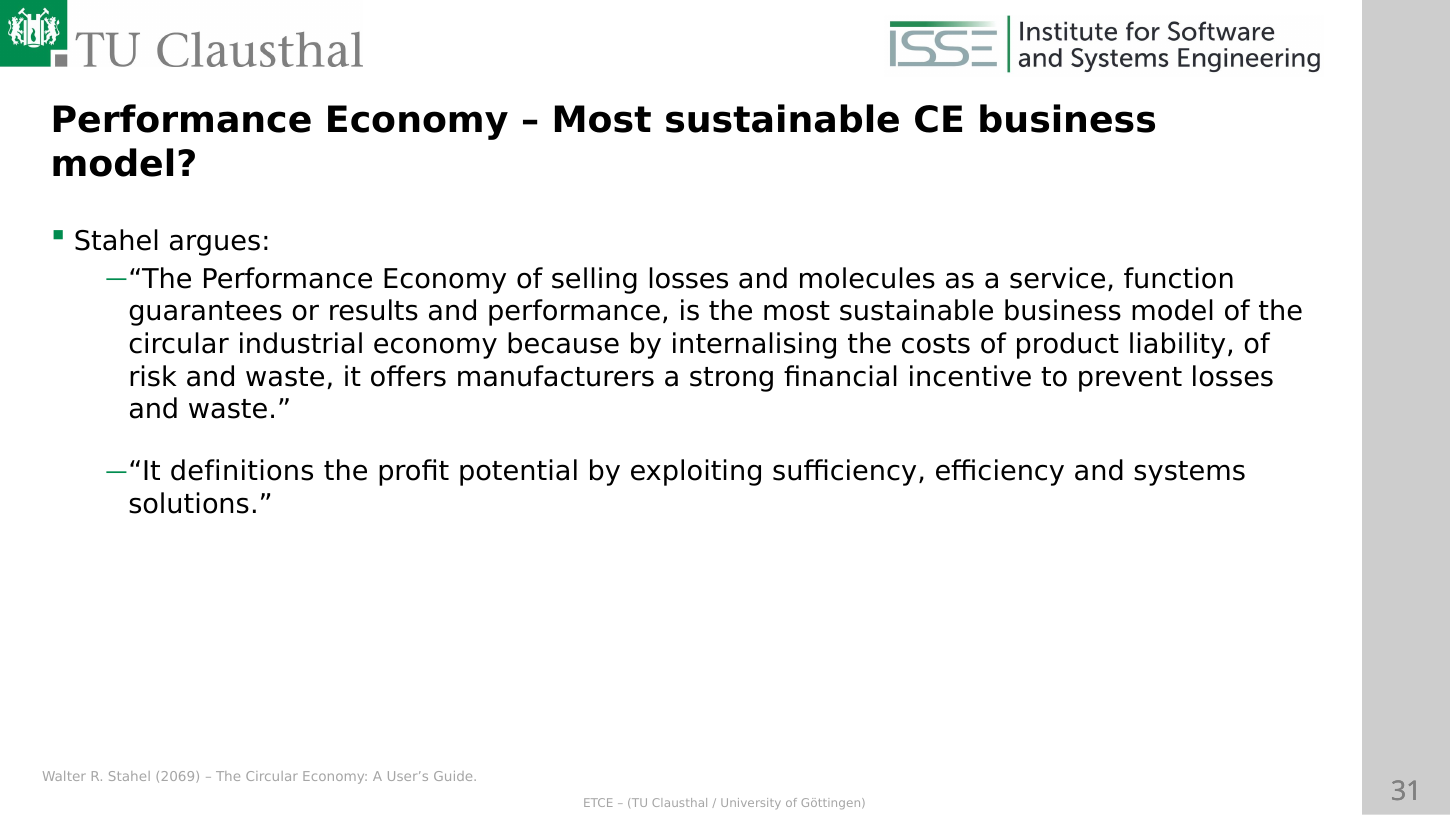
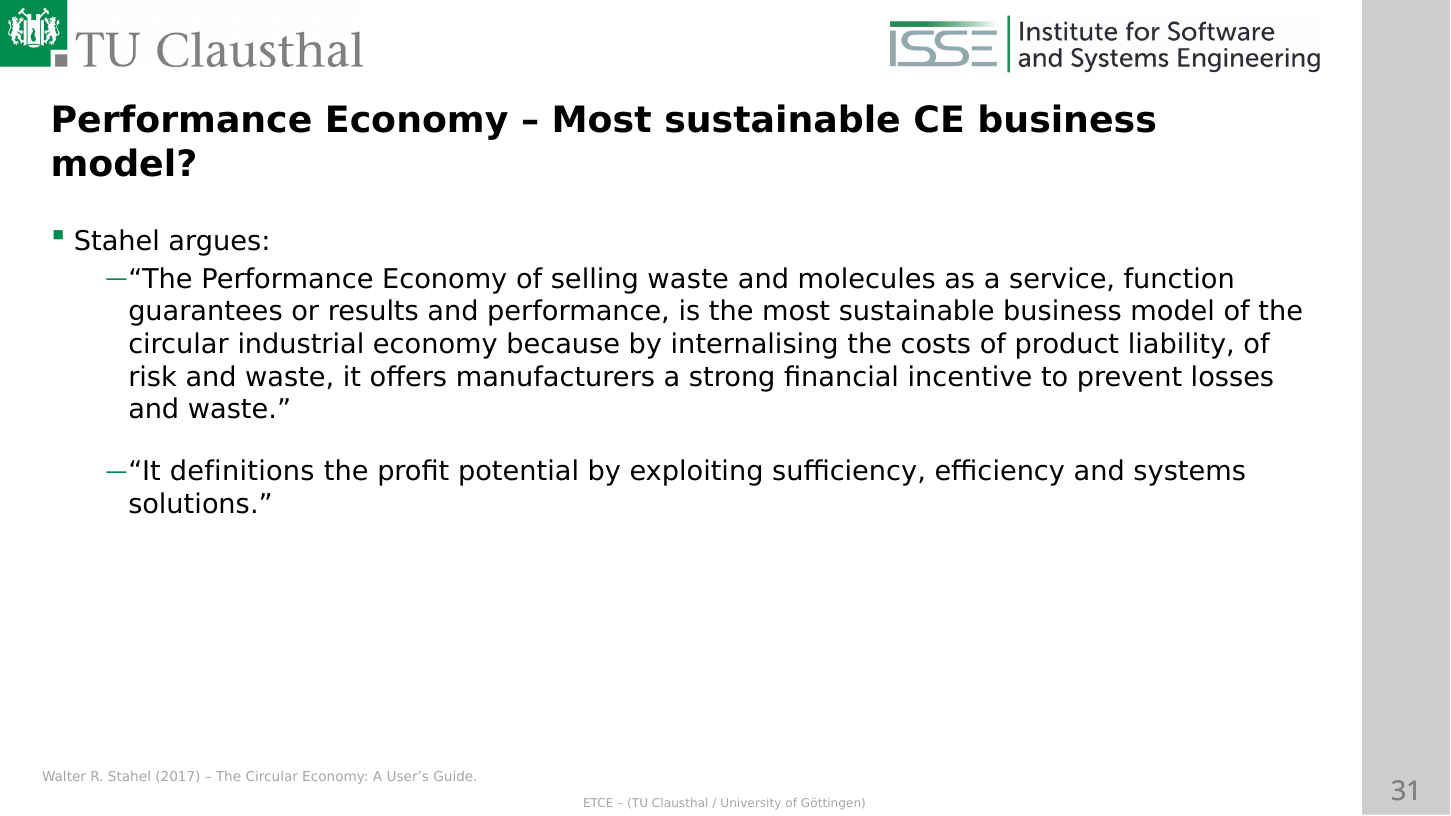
selling losses: losses -> waste
2069: 2069 -> 2017
